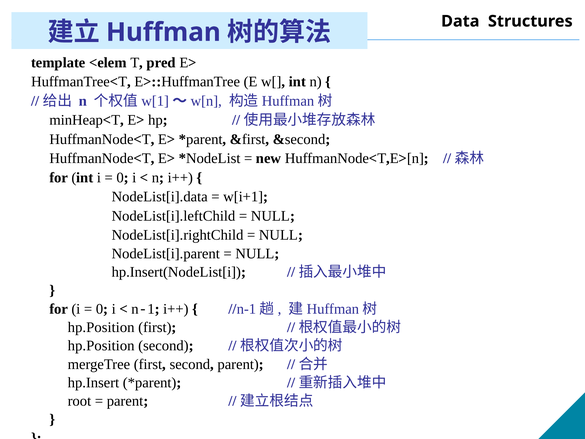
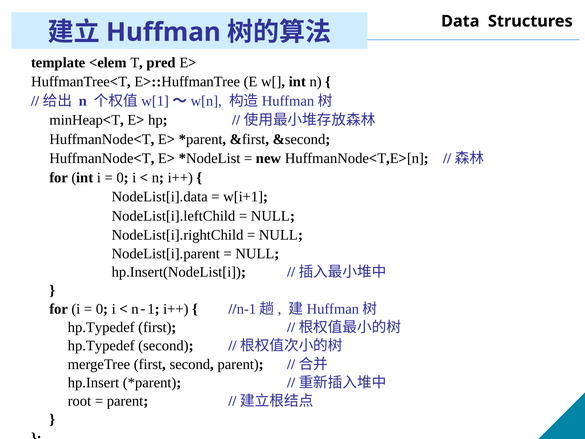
hp.Position at (101, 327): hp.Position -> hp.Typedef
hp.Position at (101, 346): hp.Position -> hp.Typedef
